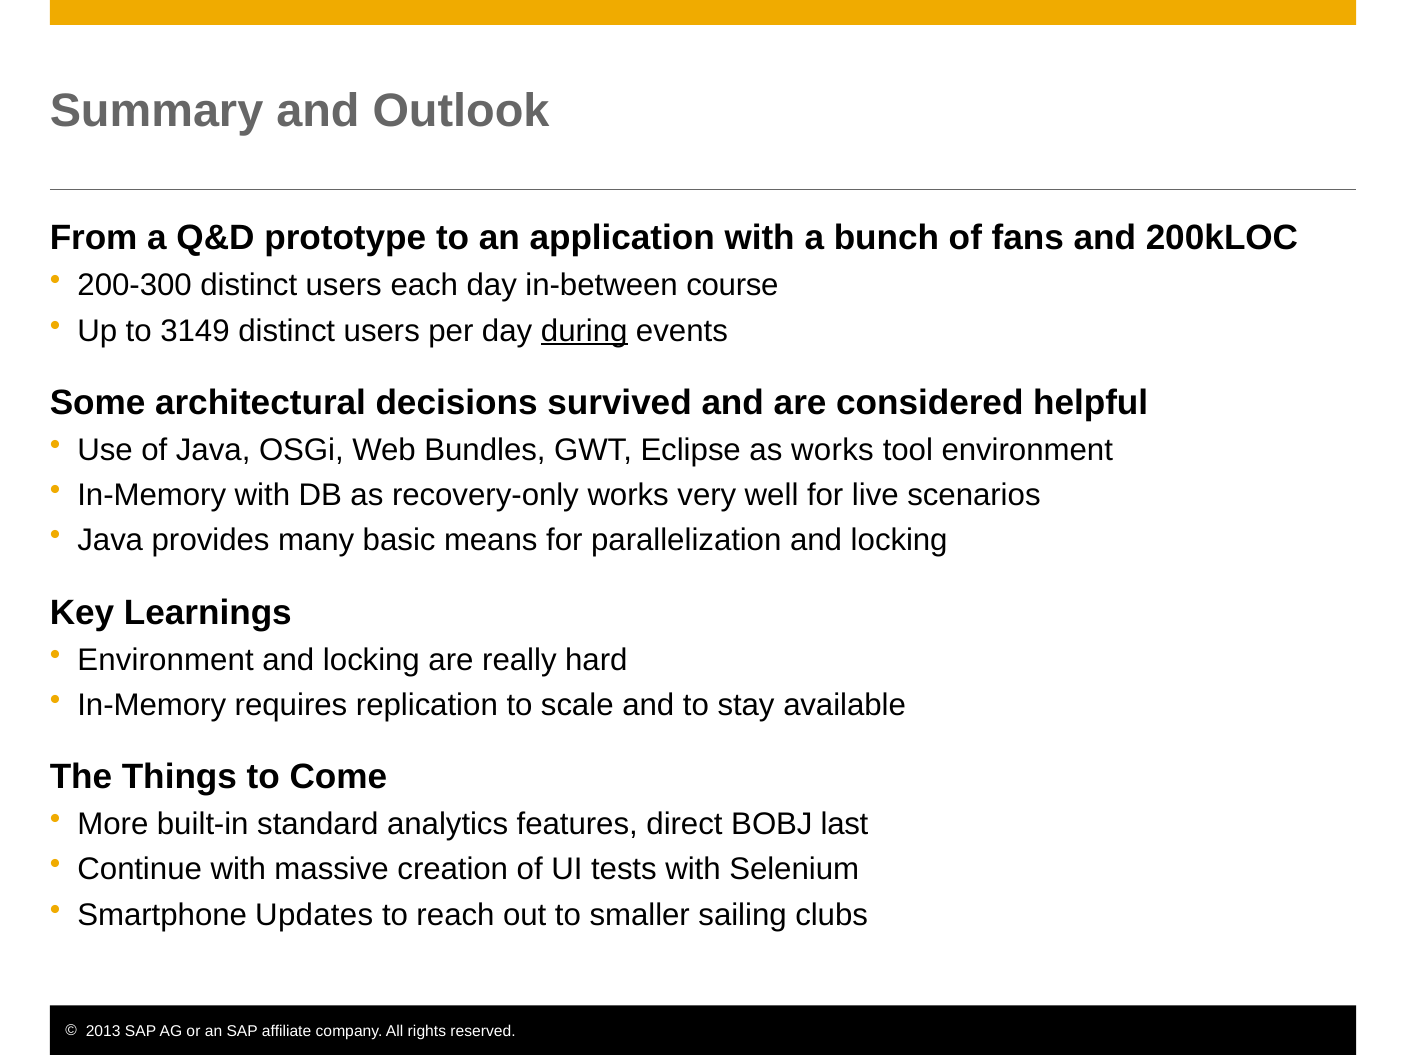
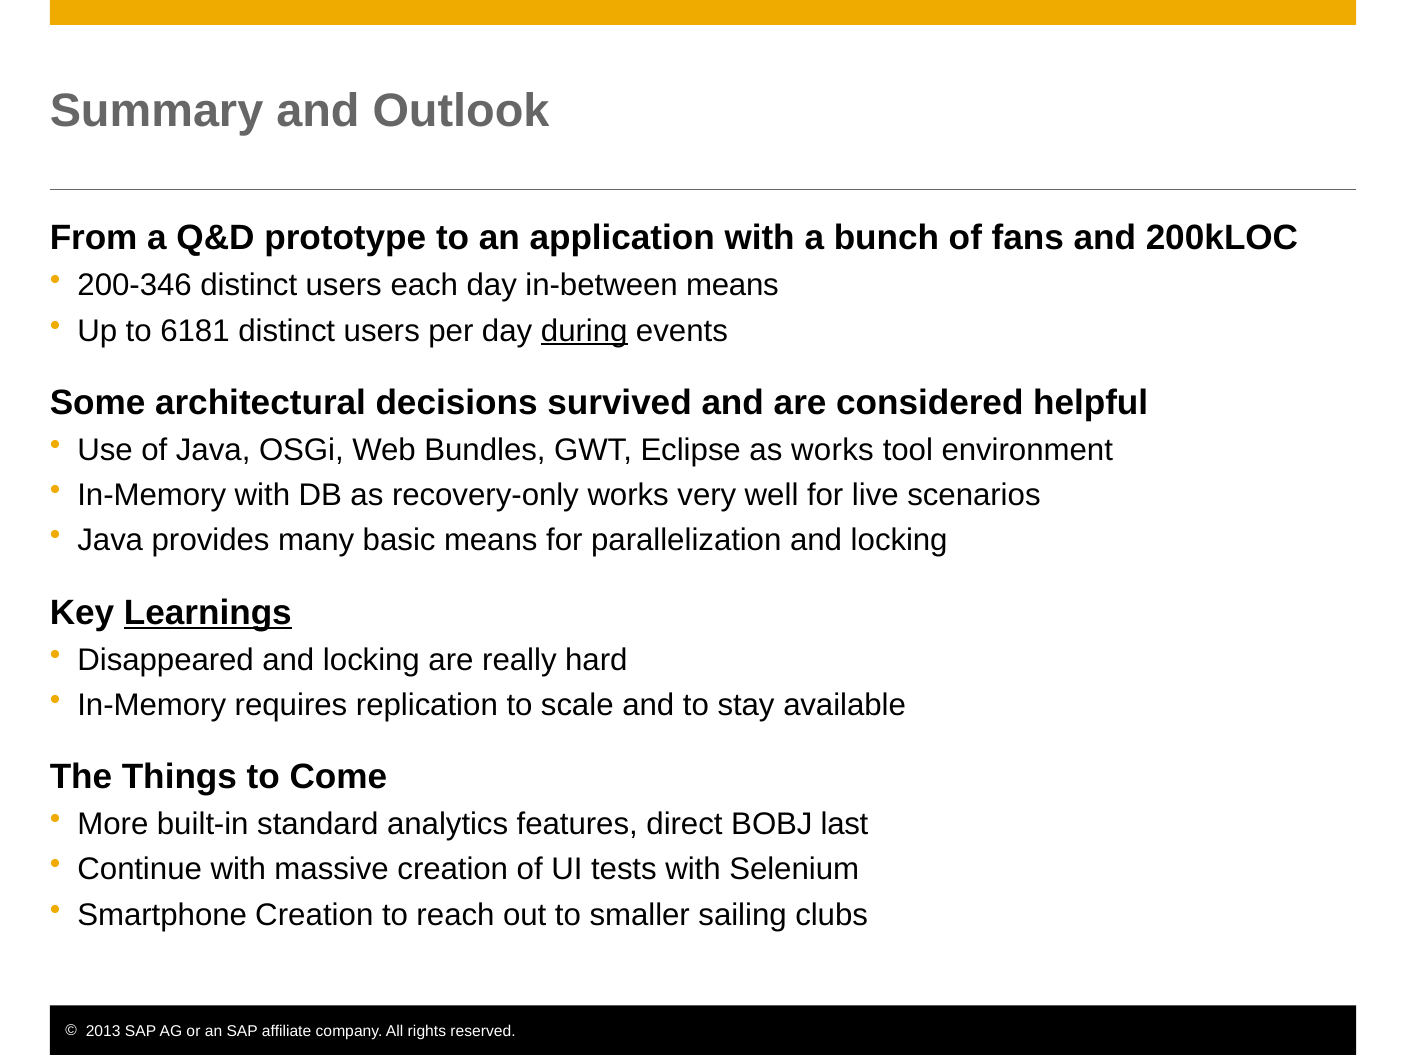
200-300: 200-300 -> 200-346
in-between course: course -> means
3149: 3149 -> 6181
Learnings underline: none -> present
Environment at (166, 660): Environment -> Disappeared
Smartphone Updates: Updates -> Creation
